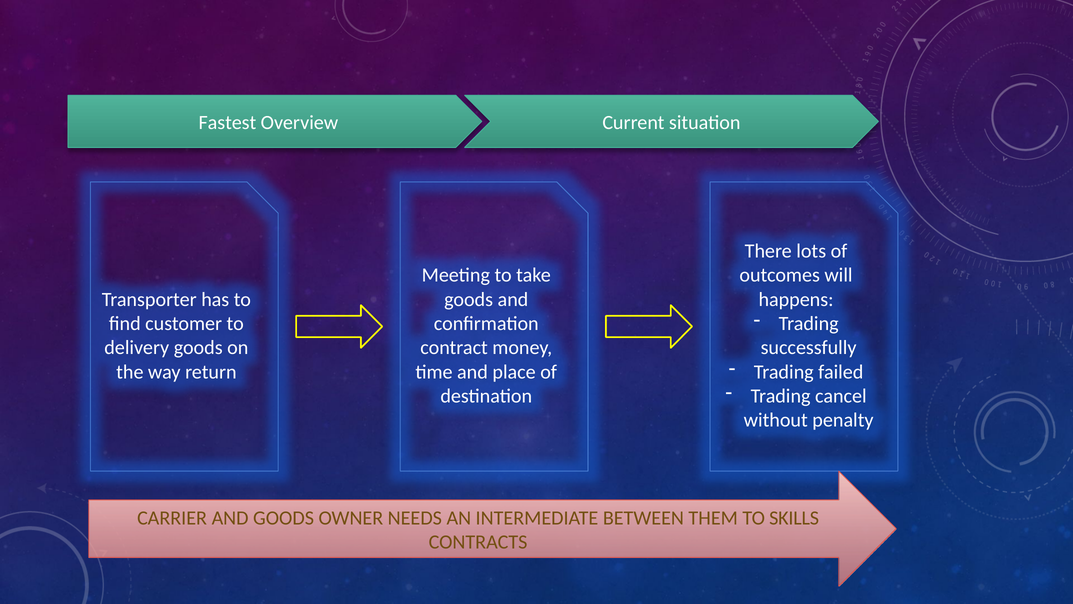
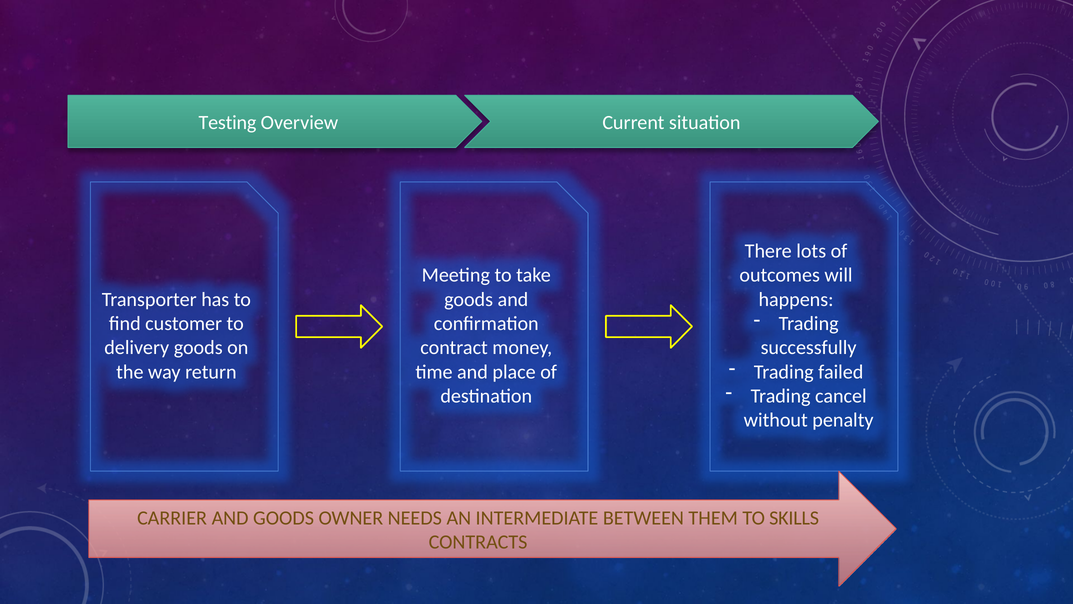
Fastest: Fastest -> Testing
